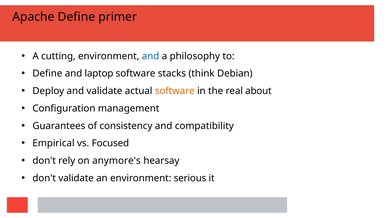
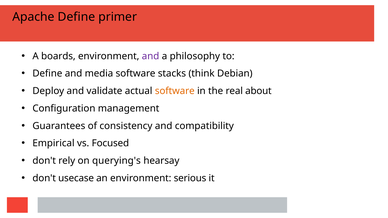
cutting: cutting -> boards
and at (151, 56) colour: blue -> purple
laptop: laptop -> media
anymore's: anymore's -> querying's
don't validate: validate -> usecase
